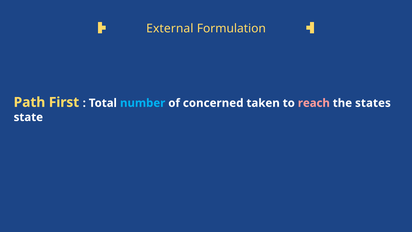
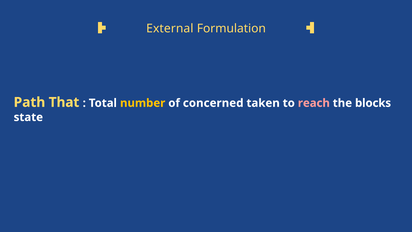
First: First -> That
number colour: light blue -> yellow
states: states -> blocks
